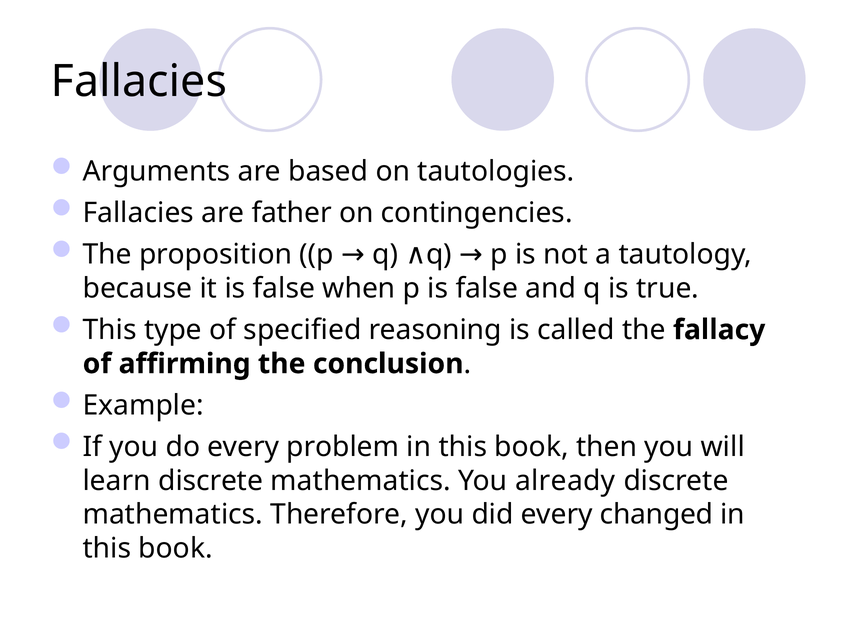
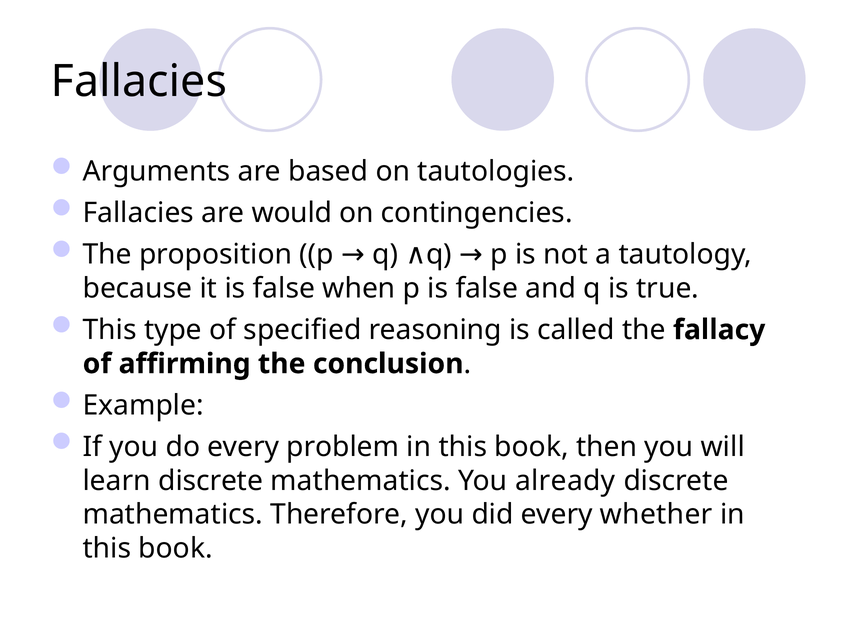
father: father -> would
changed: changed -> whether
